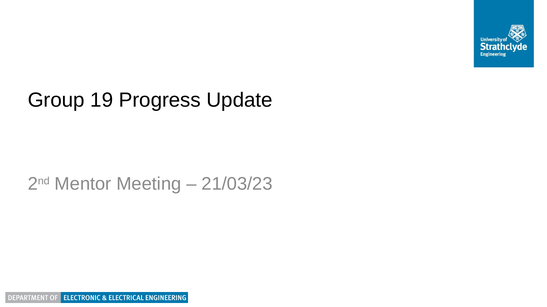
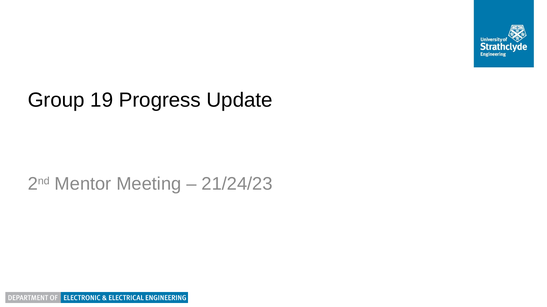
21/03/23: 21/03/23 -> 21/24/23
